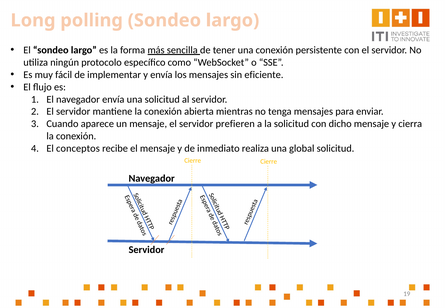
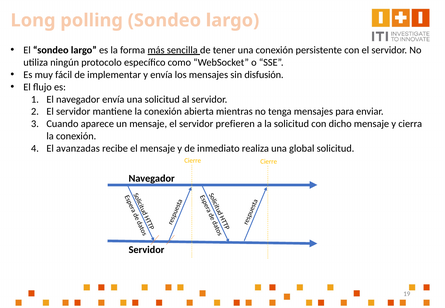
eficiente: eficiente -> disfusión
conceptos: conceptos -> avanzadas
